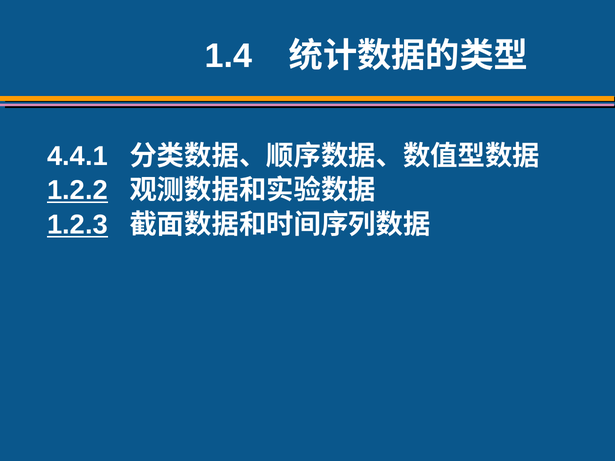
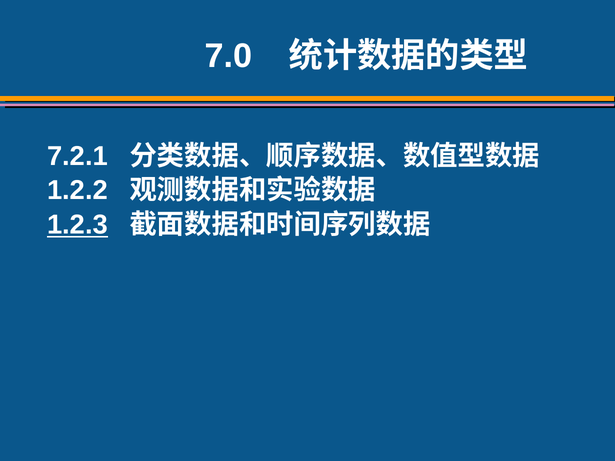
1.4: 1.4 -> 7.0
4.4.1: 4.4.1 -> 7.2.1
1.2.2 underline: present -> none
